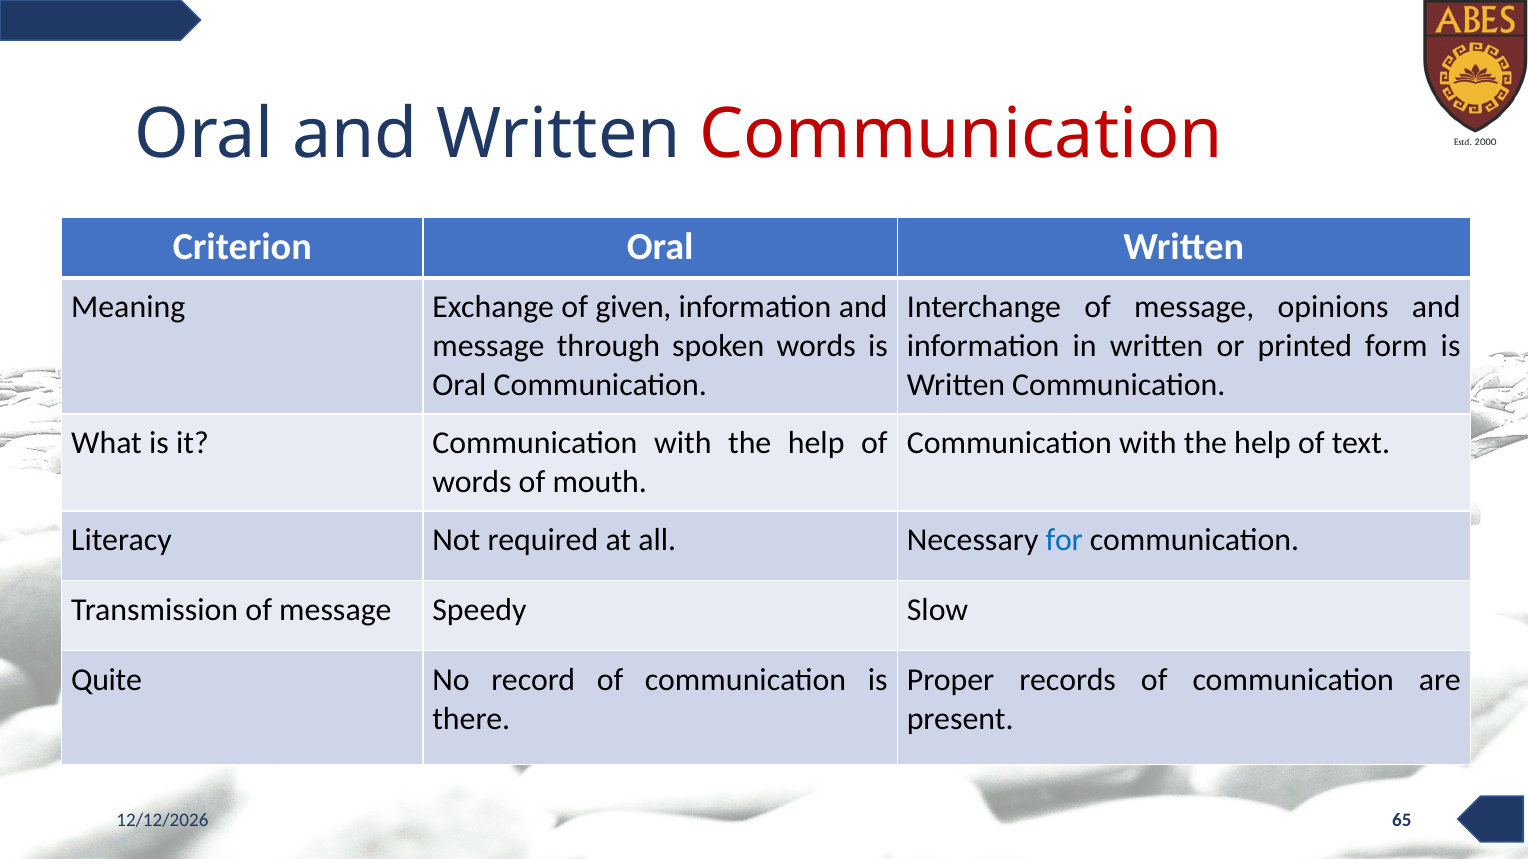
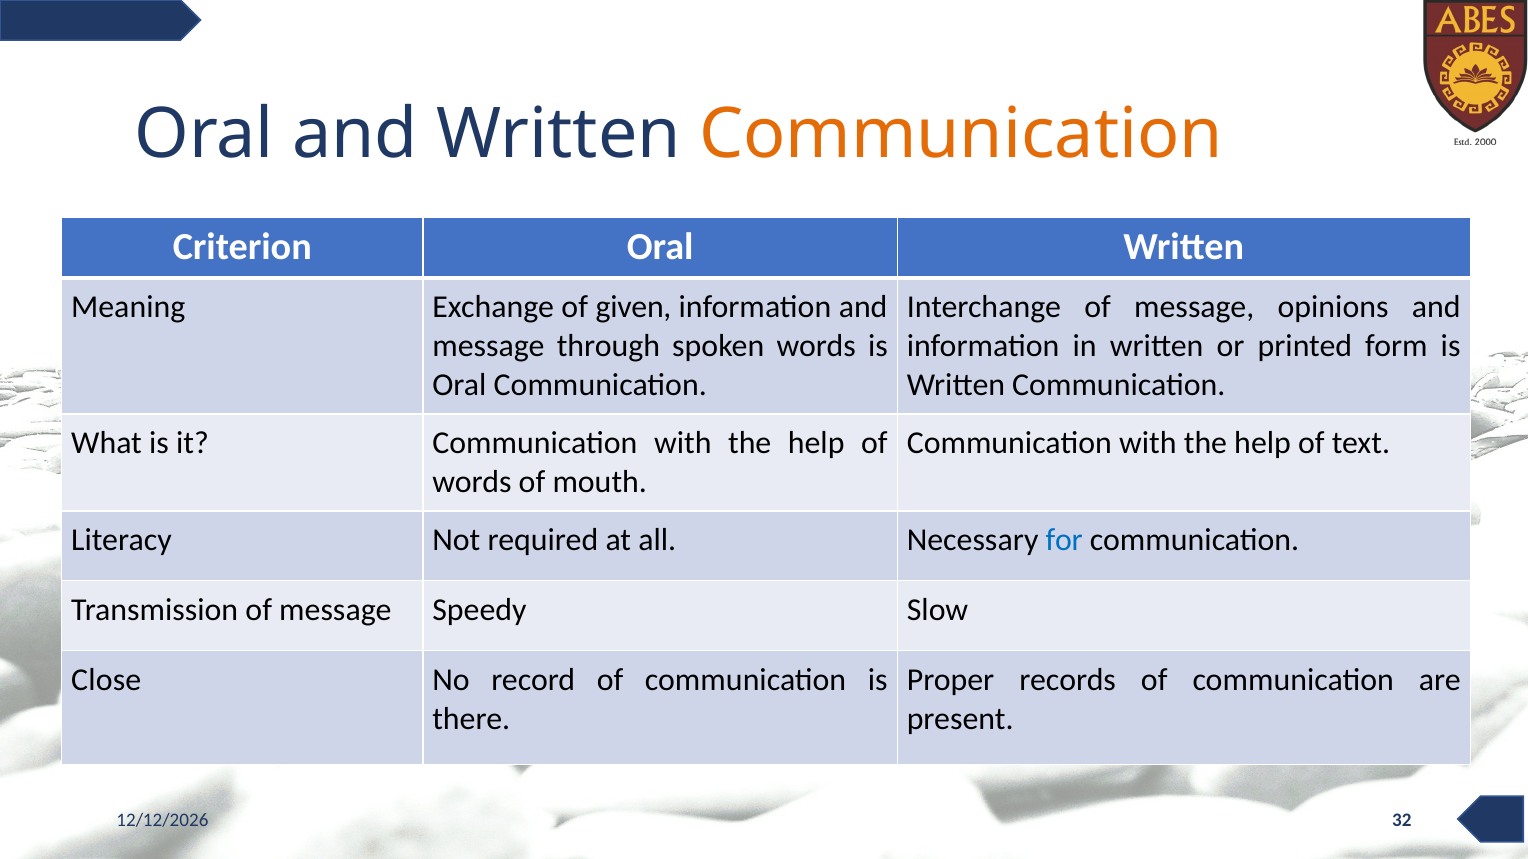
Communication at (961, 134) colour: red -> orange
Quite: Quite -> Close
65: 65 -> 32
